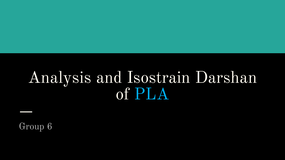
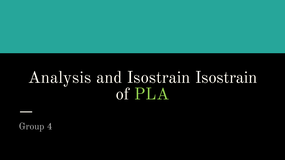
Isostrain Darshan: Darshan -> Isostrain
PLA colour: light blue -> light green
6: 6 -> 4
